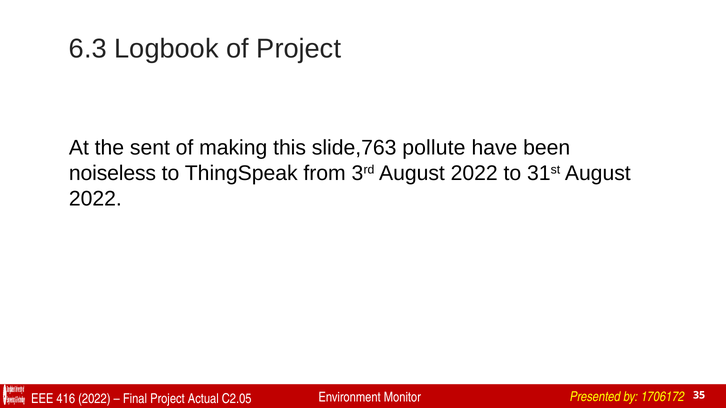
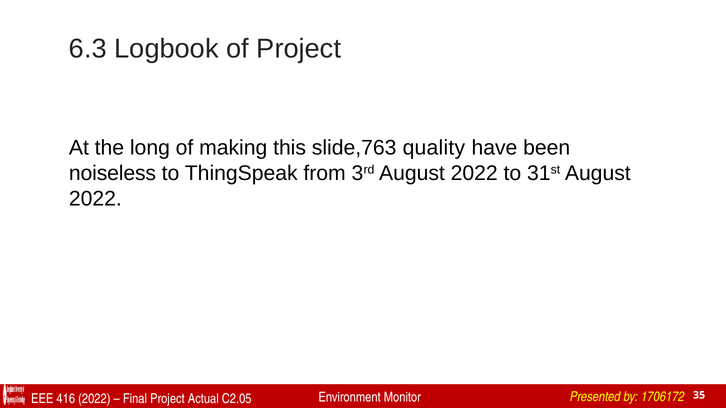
sent: sent -> long
pollute: pollute -> quality
